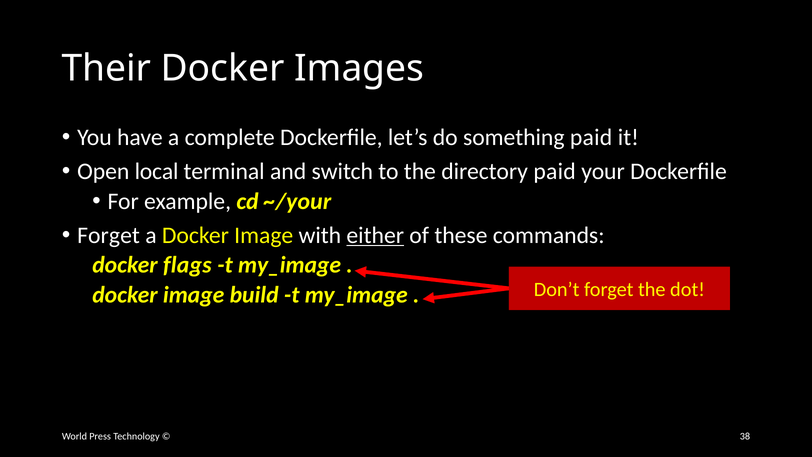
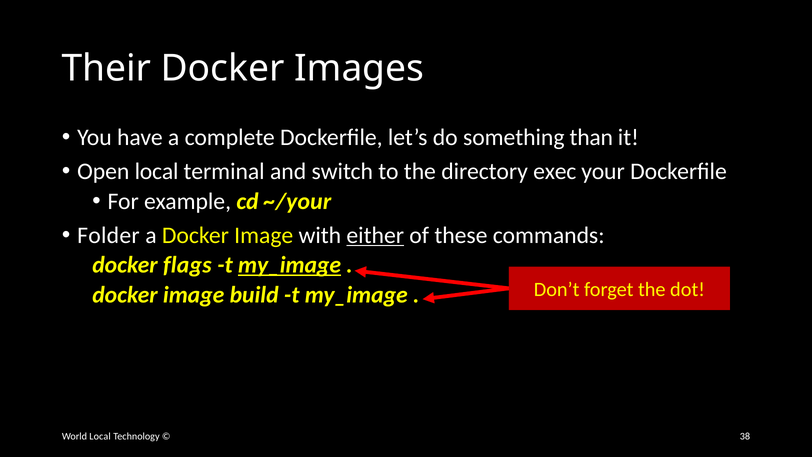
something paid: paid -> than
directory paid: paid -> exec
Forget at (109, 235): Forget -> Folder
my_image at (290, 265) underline: none -> present
World Press: Press -> Local
